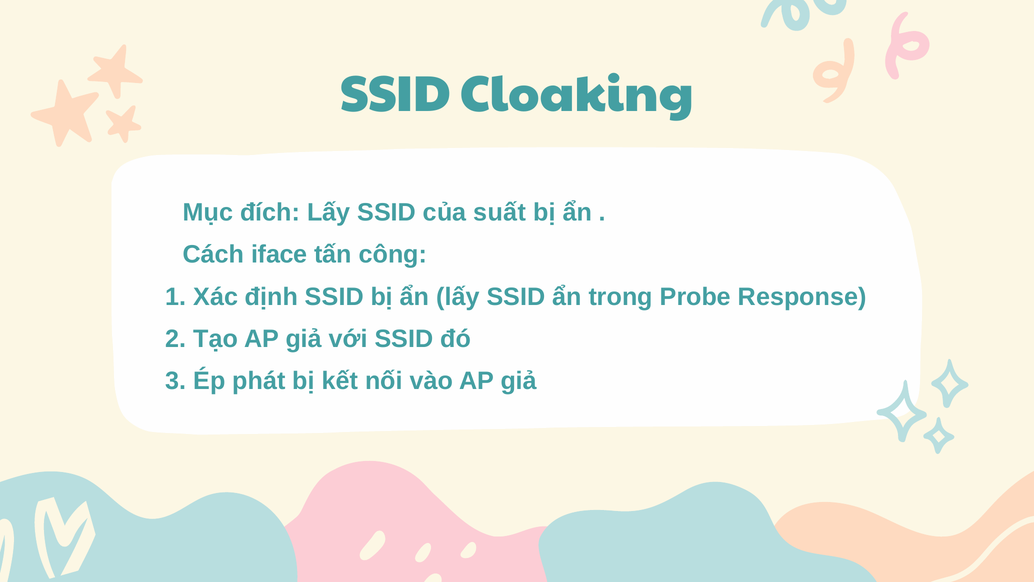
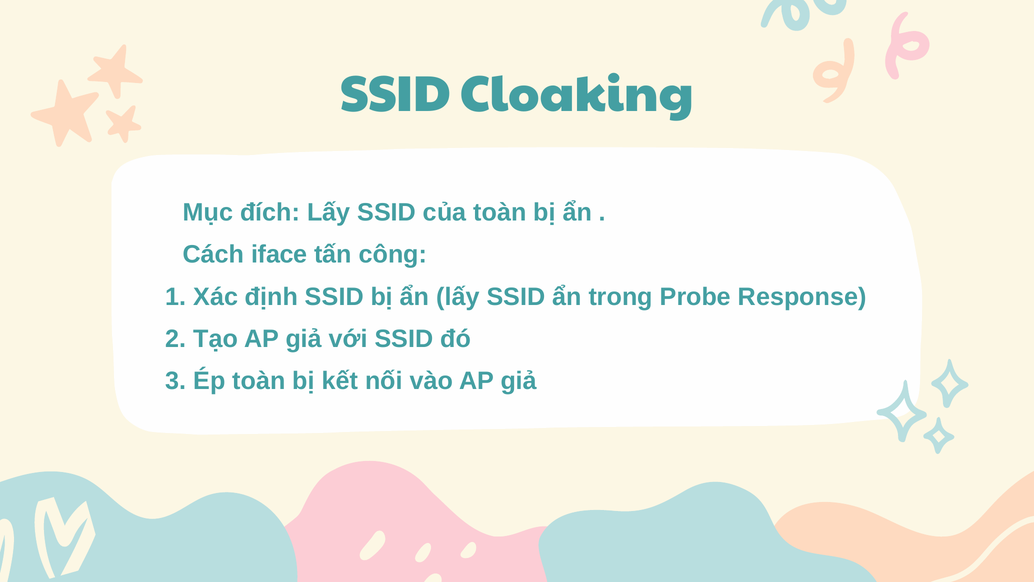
của suất: suất -> toàn
Ép phát: phát -> toàn
